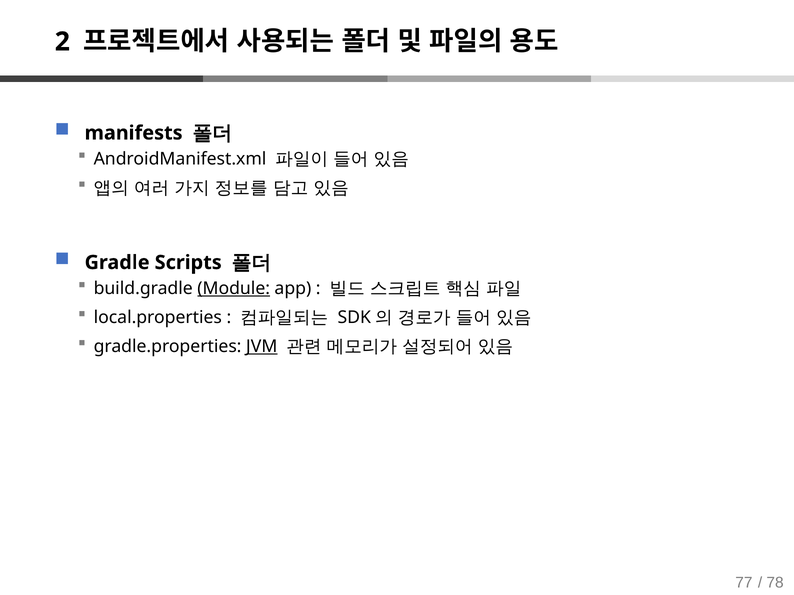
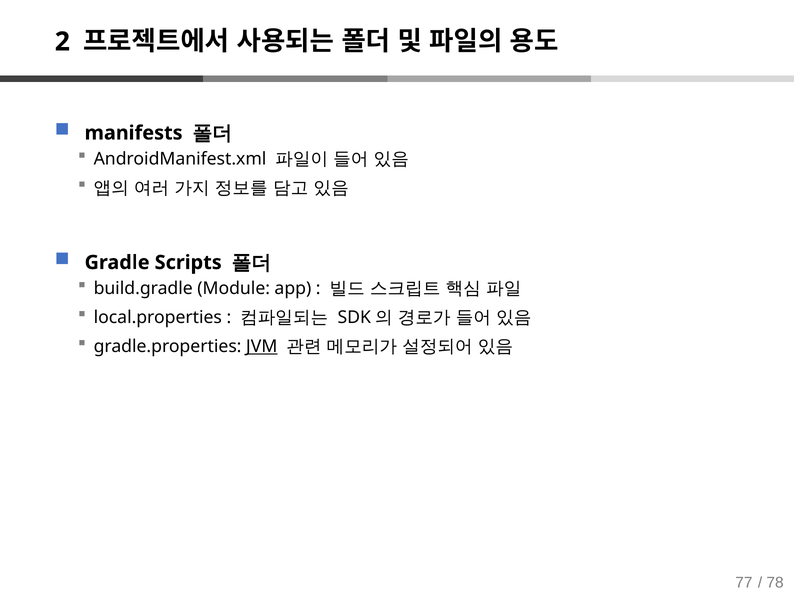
Module underline: present -> none
